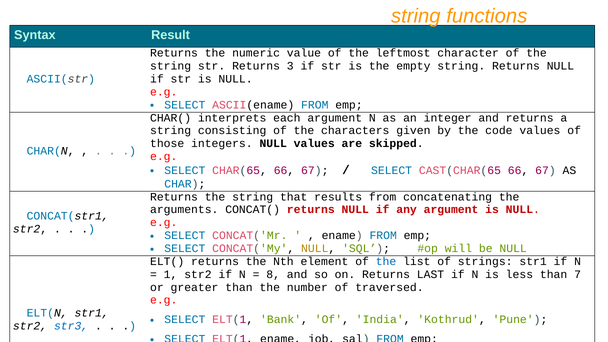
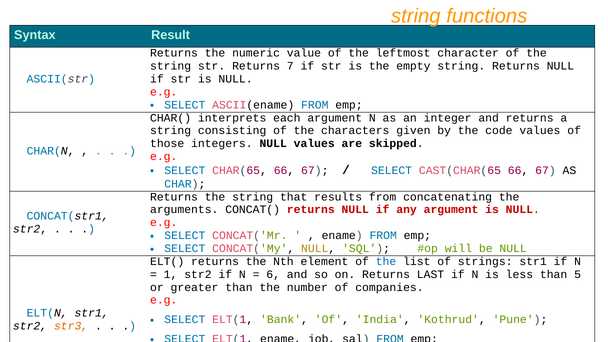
3: 3 -> 7
8: 8 -> 6
7: 7 -> 5
traversed: traversed -> companies
str3 colour: blue -> orange
